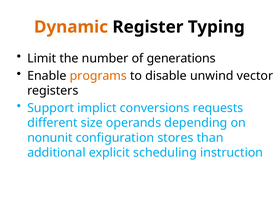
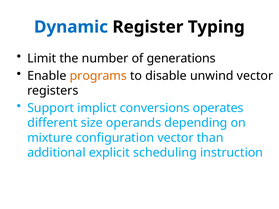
Dynamic colour: orange -> blue
requests: requests -> operates
nonunit: nonunit -> mixture
configuration stores: stores -> vector
